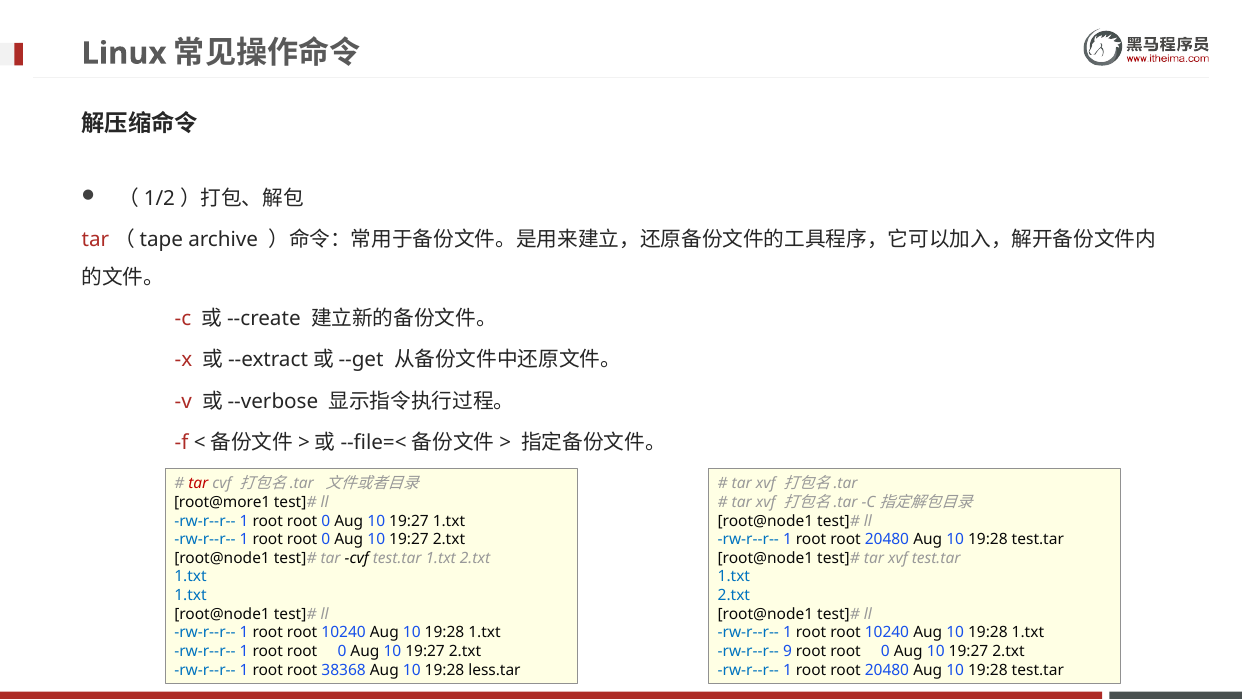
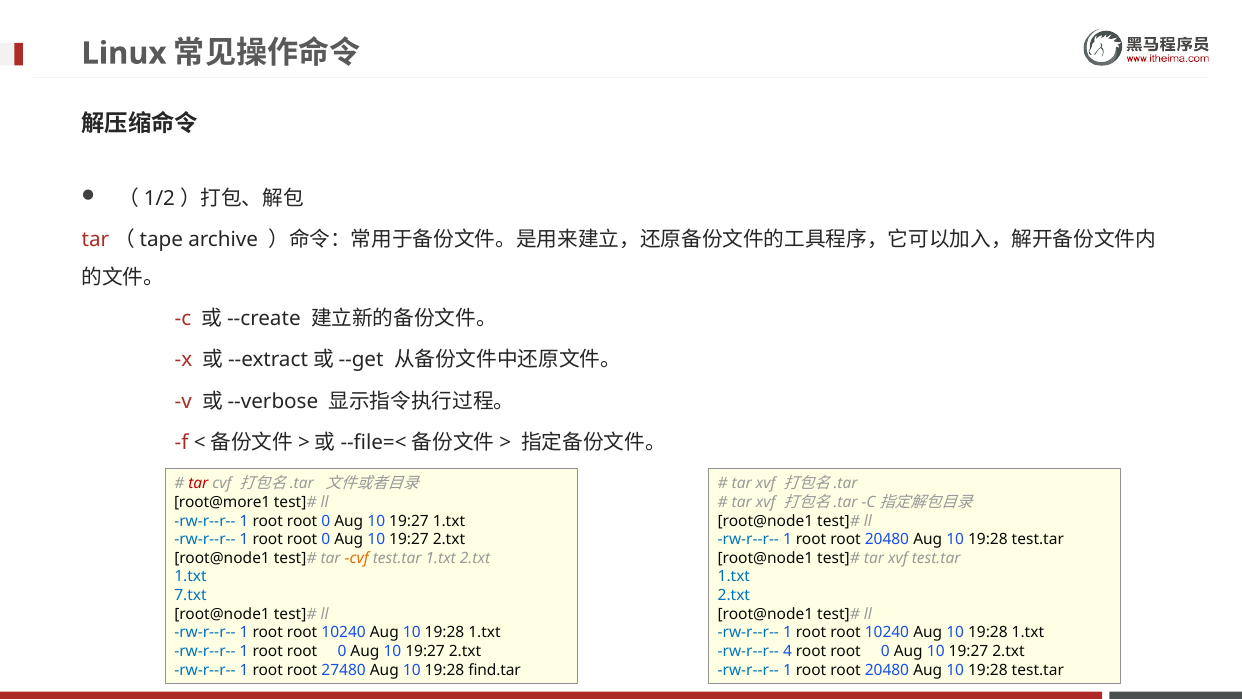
cvf at (357, 558) colour: black -> orange
1.txt at (191, 595): 1.txt -> 7.txt
9: 9 -> 4
38368: 38368 -> 27480
less.tar: less.tar -> find.tar
